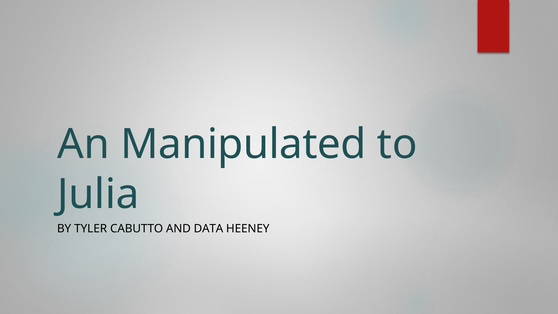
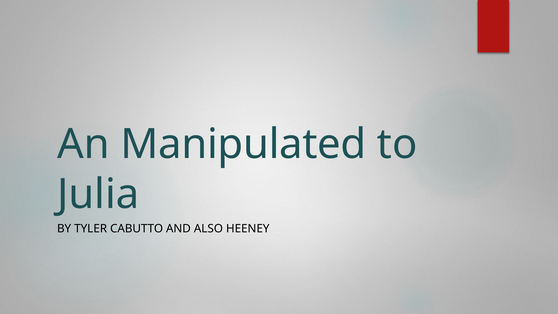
DATA: DATA -> ALSO
